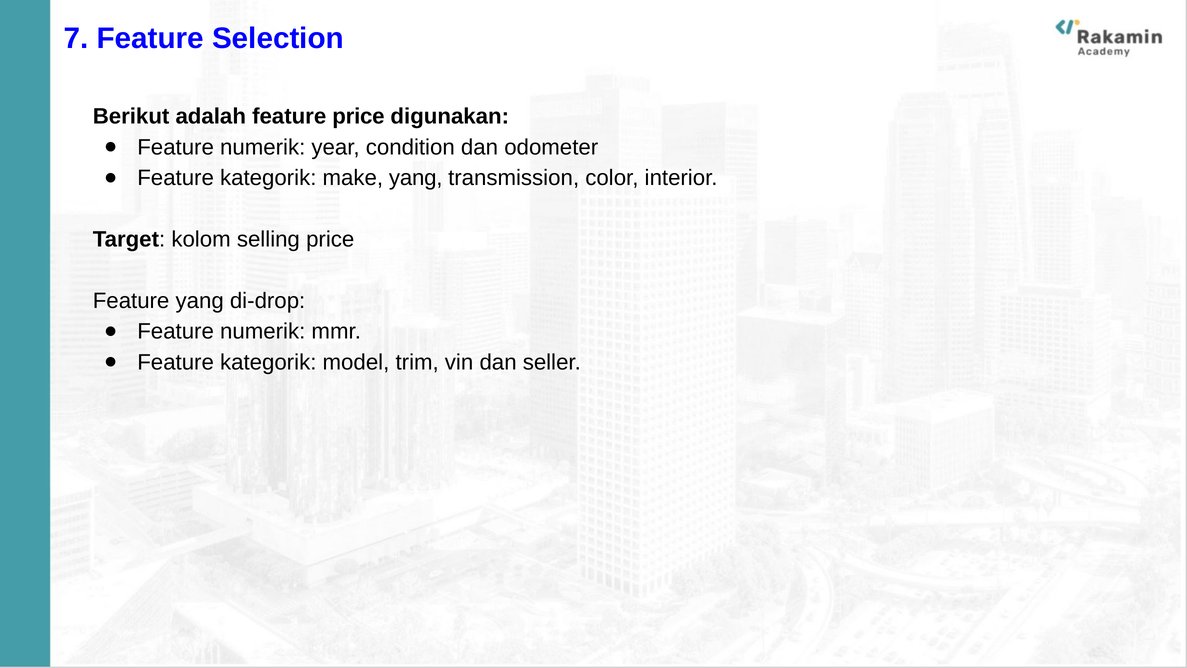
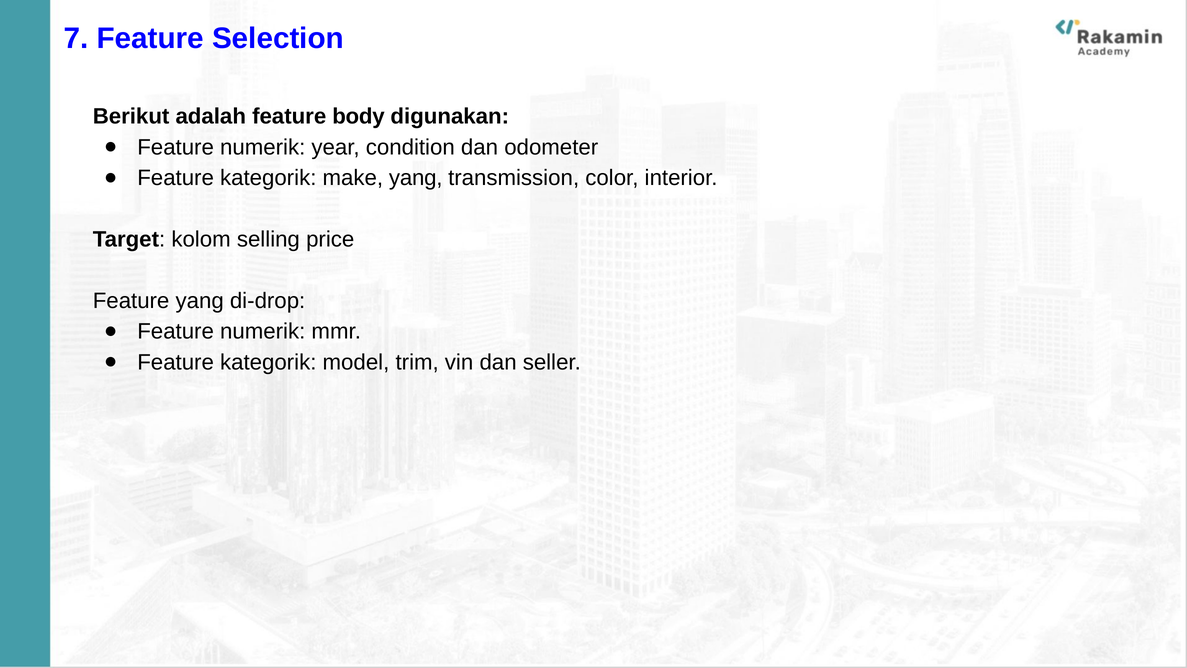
feature price: price -> body
